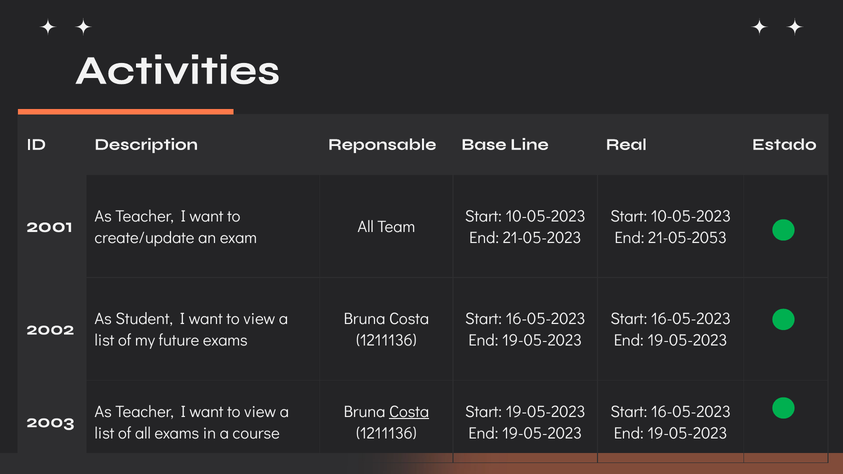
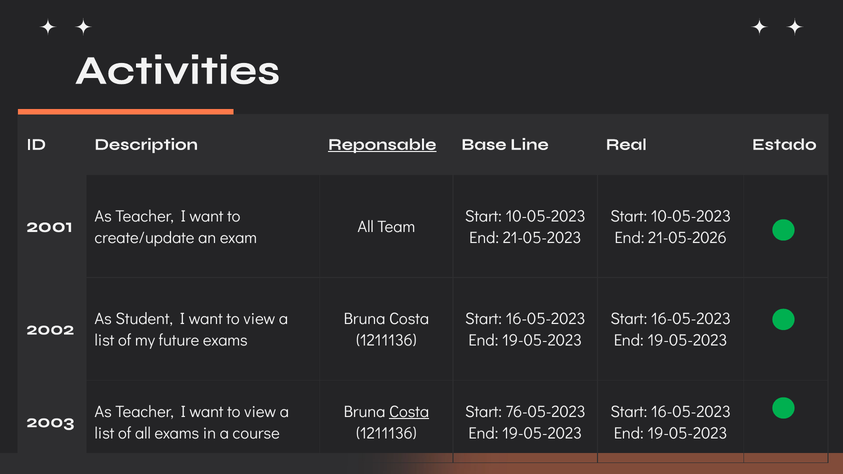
Reponsable underline: none -> present
21-05-2053: 21-05-2053 -> 21-05-2026
Start 19-05-2023: 19-05-2023 -> 76-05-2023
